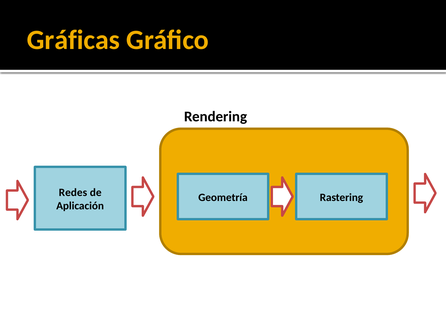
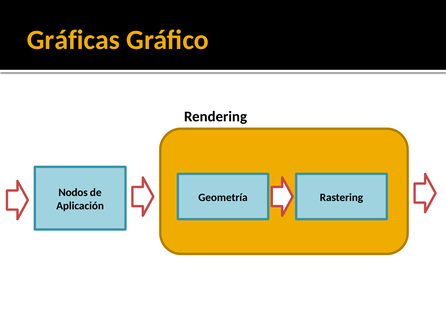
Redes: Redes -> Nodos
